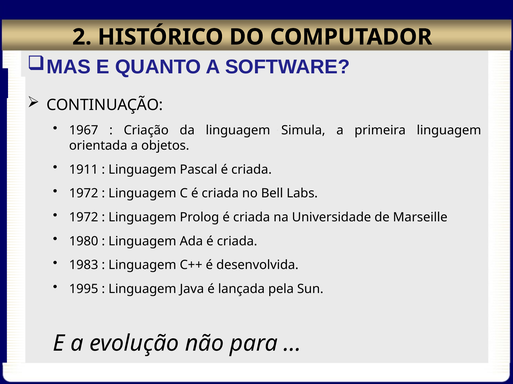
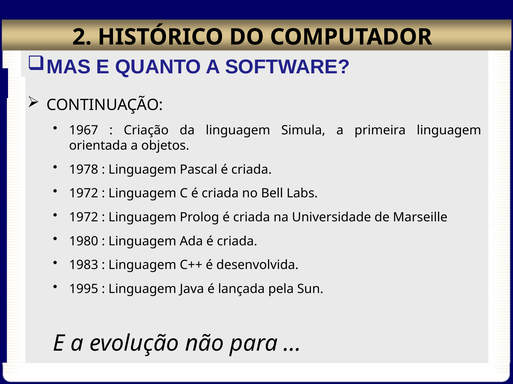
1911: 1911 -> 1978
